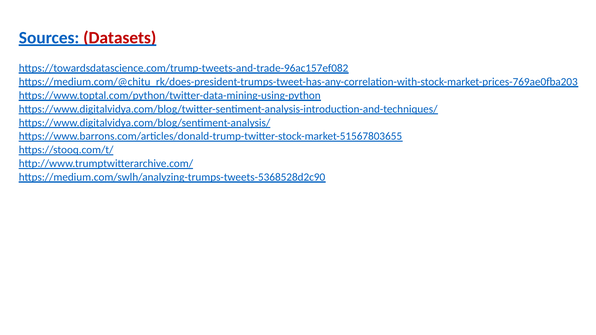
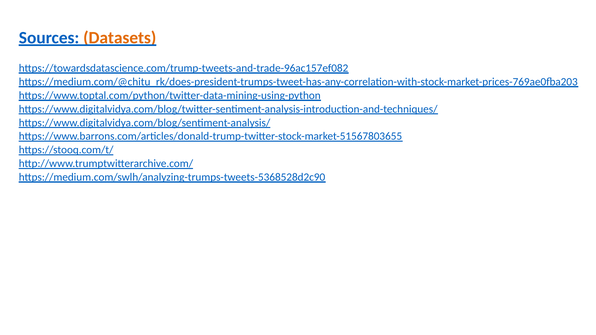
Datasets colour: red -> orange
